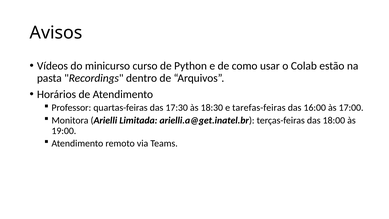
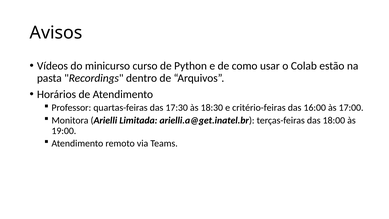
tarefas-feiras: tarefas-feiras -> critério-feiras
